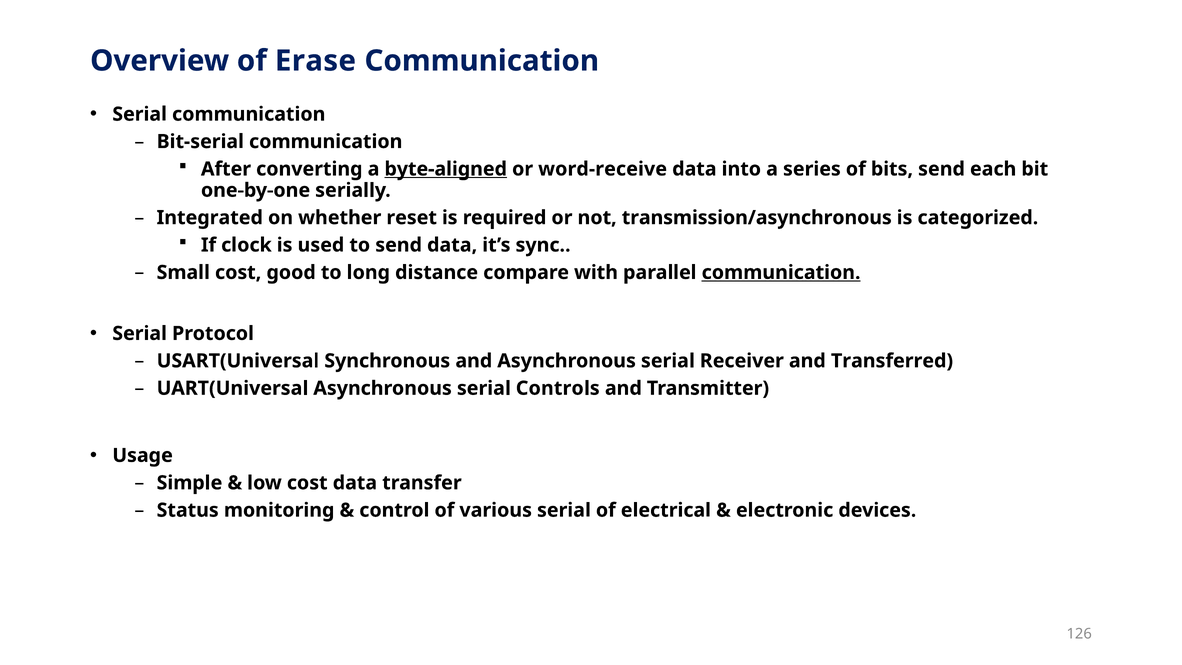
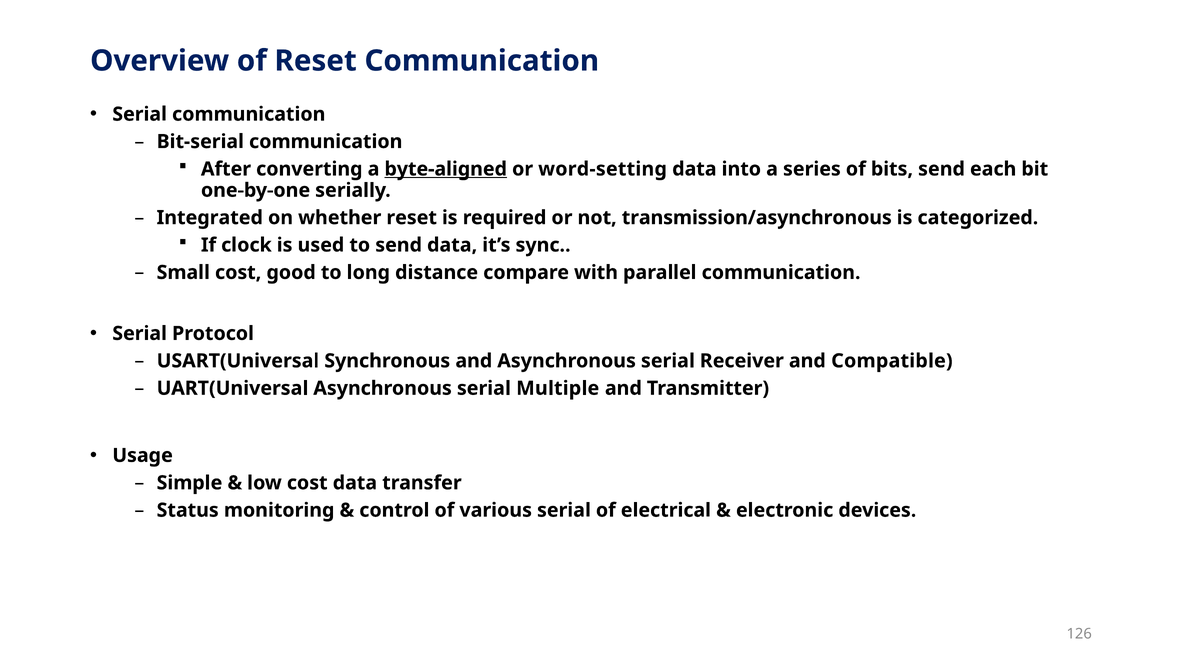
of Erase: Erase -> Reset
word-receive: word-receive -> word-setting
communication at (781, 272) underline: present -> none
Transferred: Transferred -> Compatible
Controls: Controls -> Multiple
